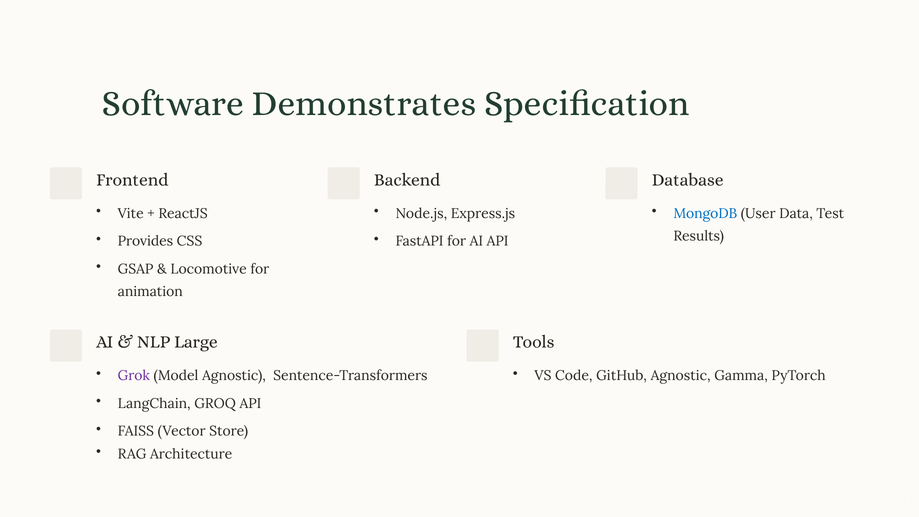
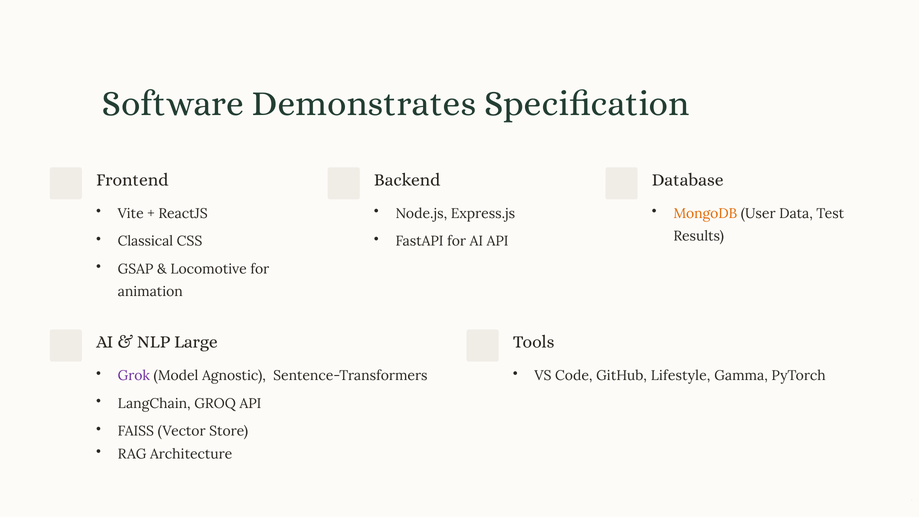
MongoDB colour: blue -> orange
Provides: Provides -> Classical
GitHub Agnostic: Agnostic -> Lifestyle
